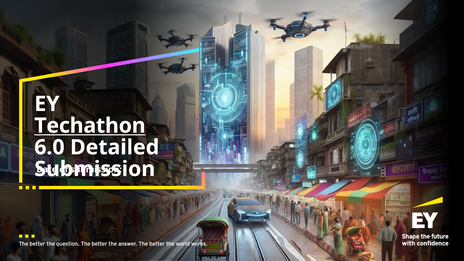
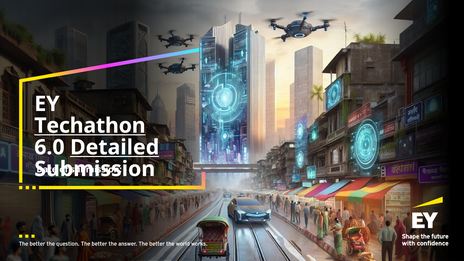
Detailed underline: none -> present
